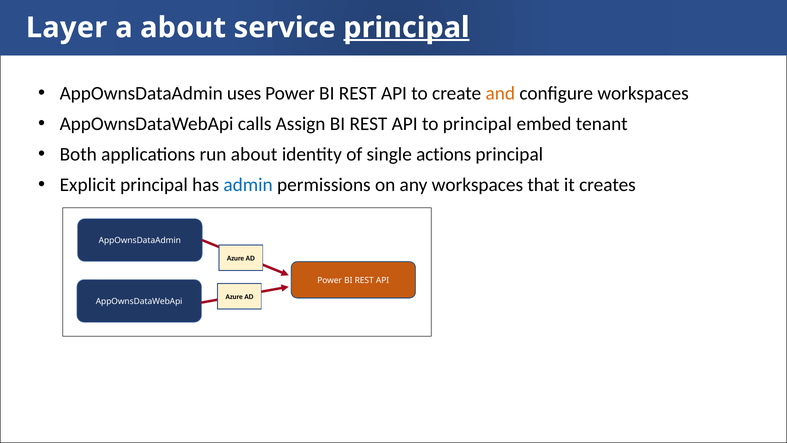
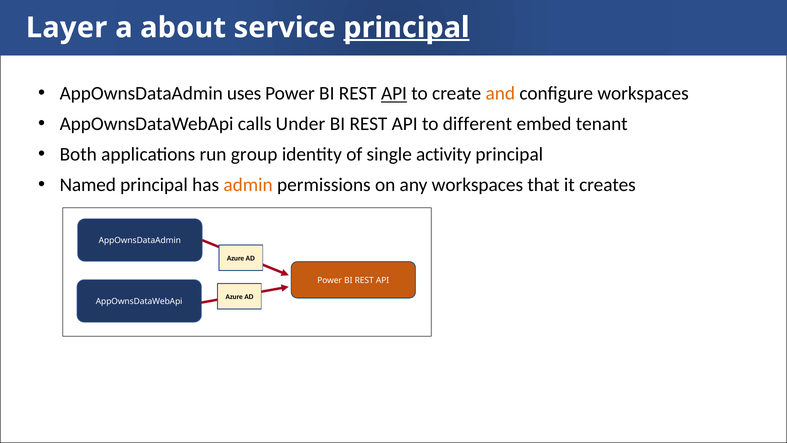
API at (394, 94) underline: none -> present
Assign: Assign -> Under
to principal: principal -> different
run about: about -> group
actions: actions -> activity
Explicit: Explicit -> Named
admin colour: blue -> orange
